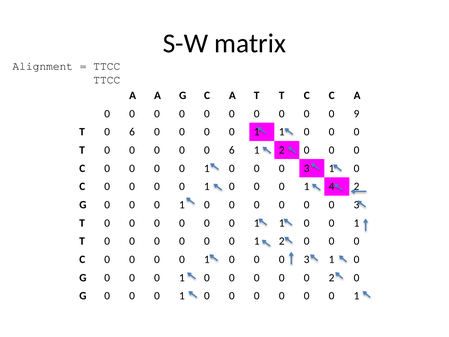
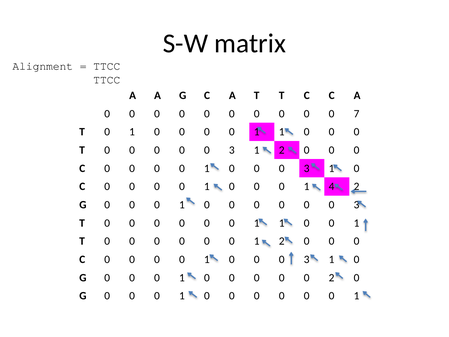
9: 9 -> 7
T 0 6: 6 -> 1
6 at (232, 150): 6 -> 3
